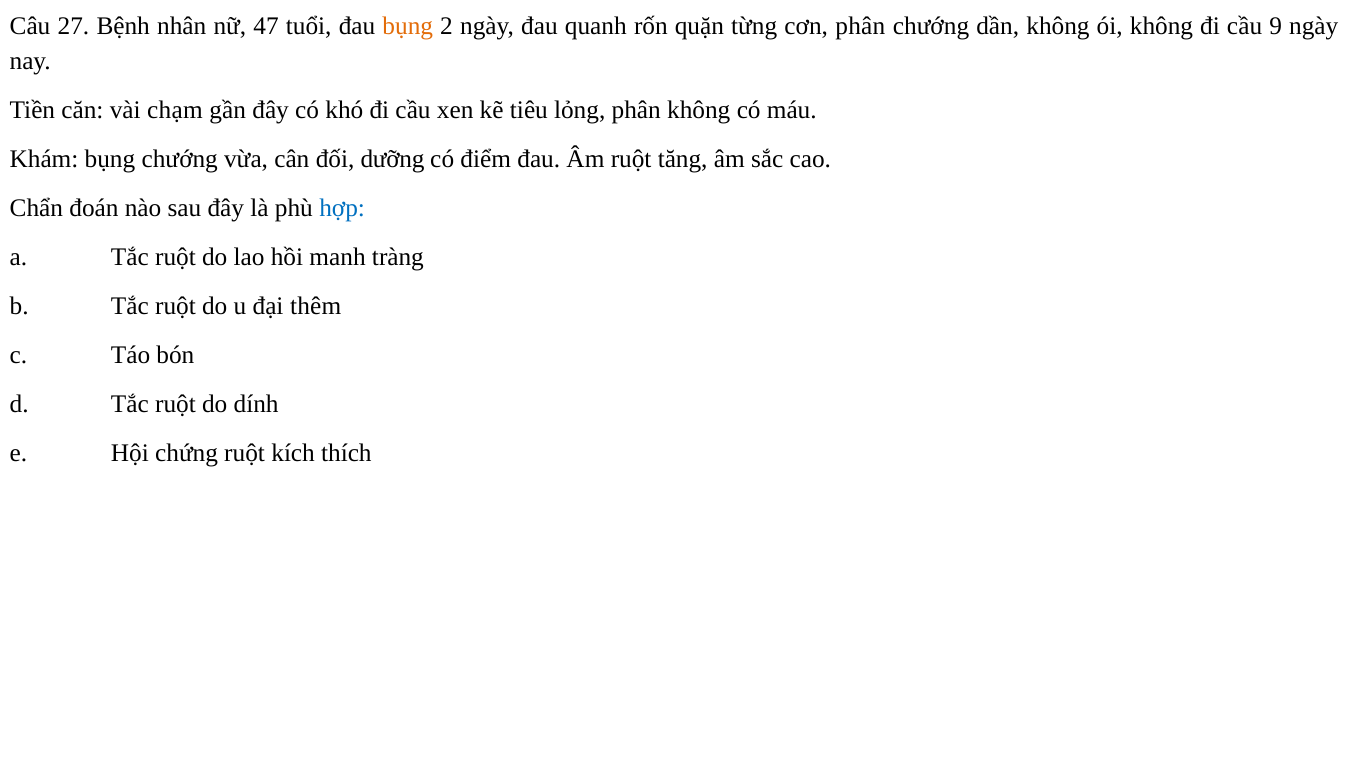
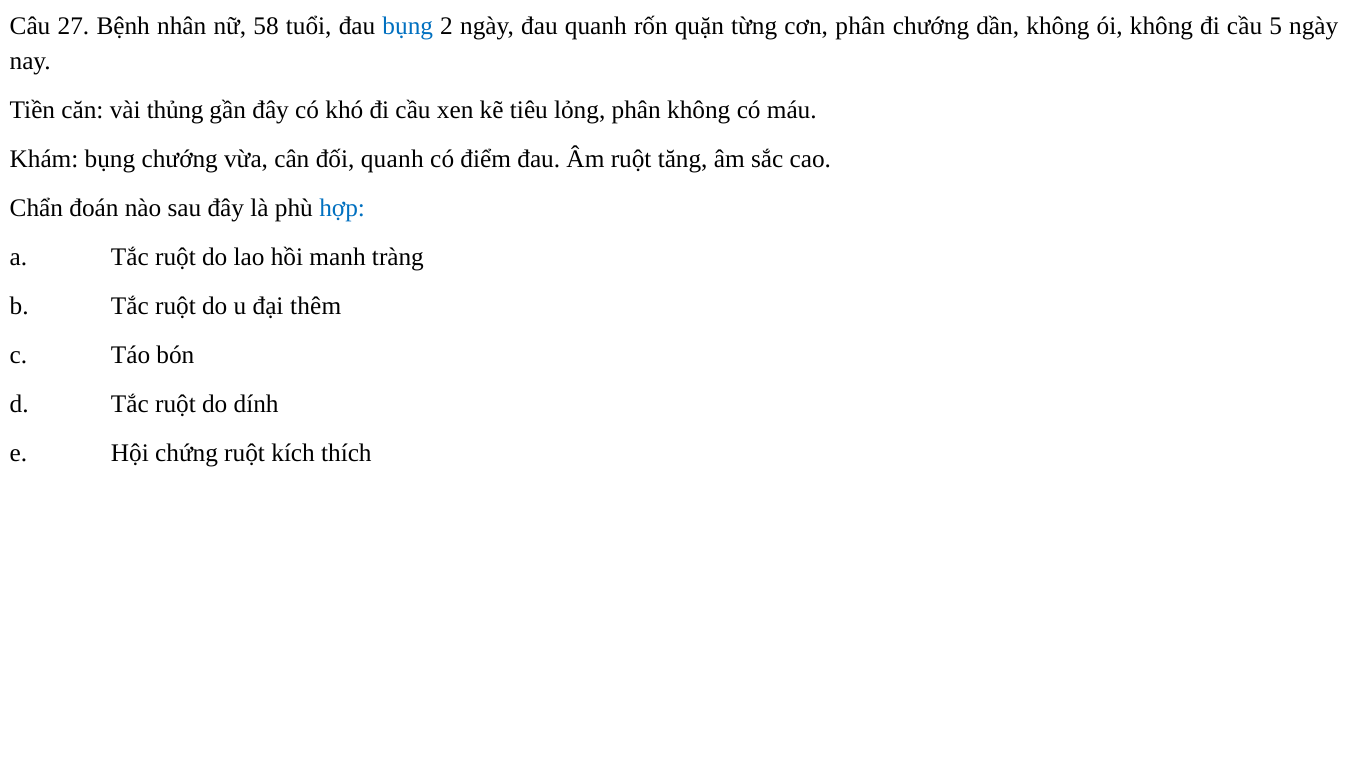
47: 47 -> 58
bụng at (408, 26) colour: orange -> blue
9: 9 -> 5
chạm: chạm -> thủng
đối dưỡng: dưỡng -> quanh
